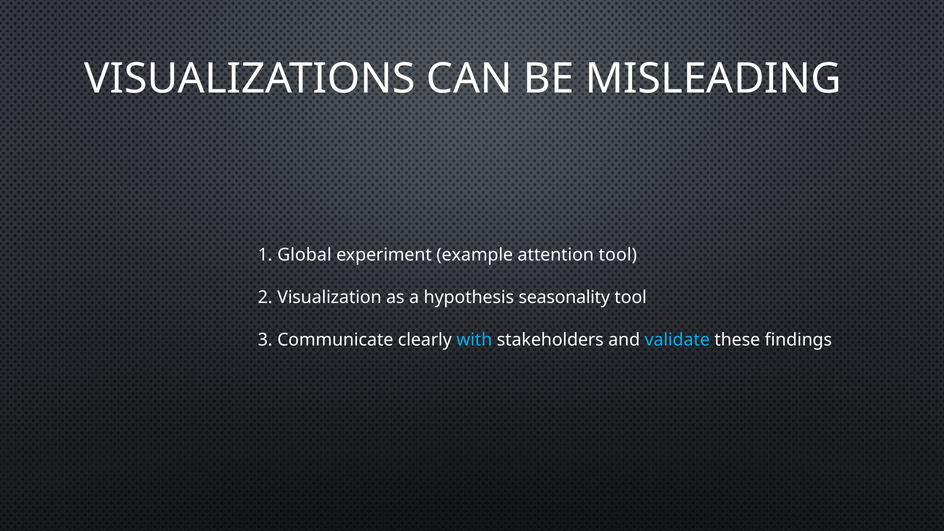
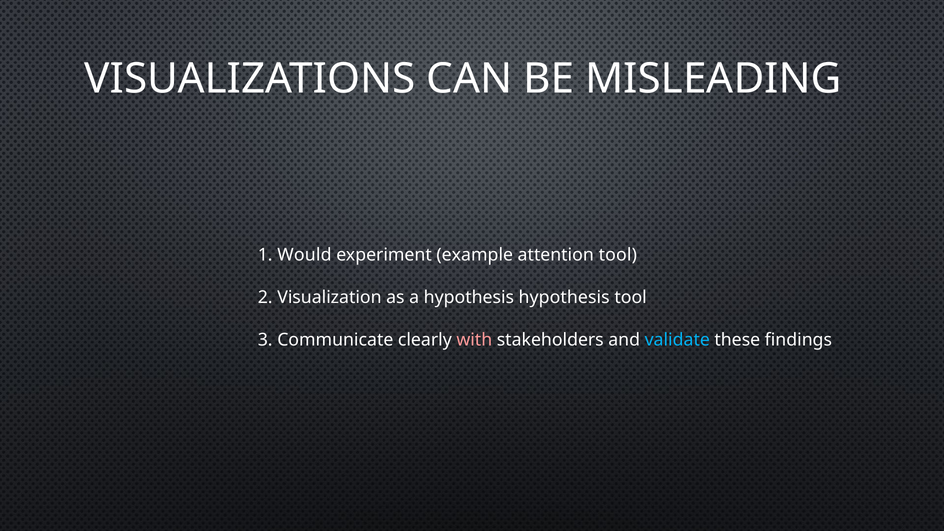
Global: Global -> Would
hypothesis seasonality: seasonality -> hypothesis
with colour: light blue -> pink
